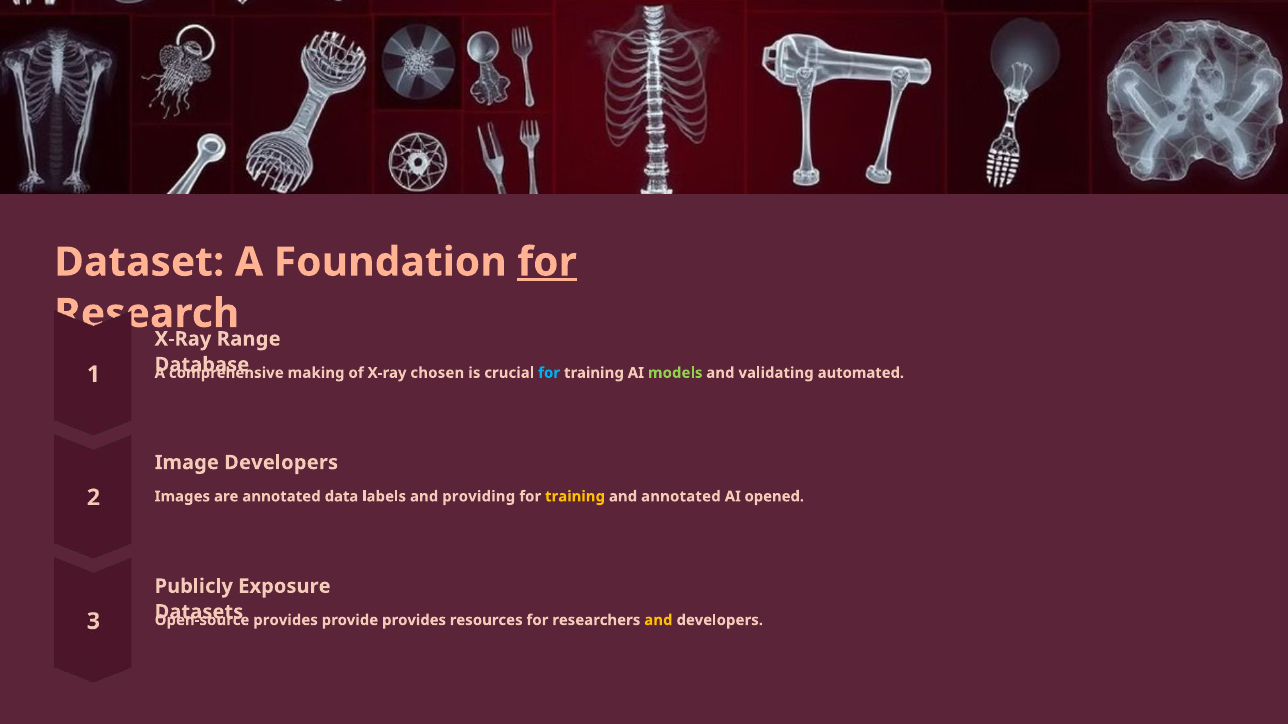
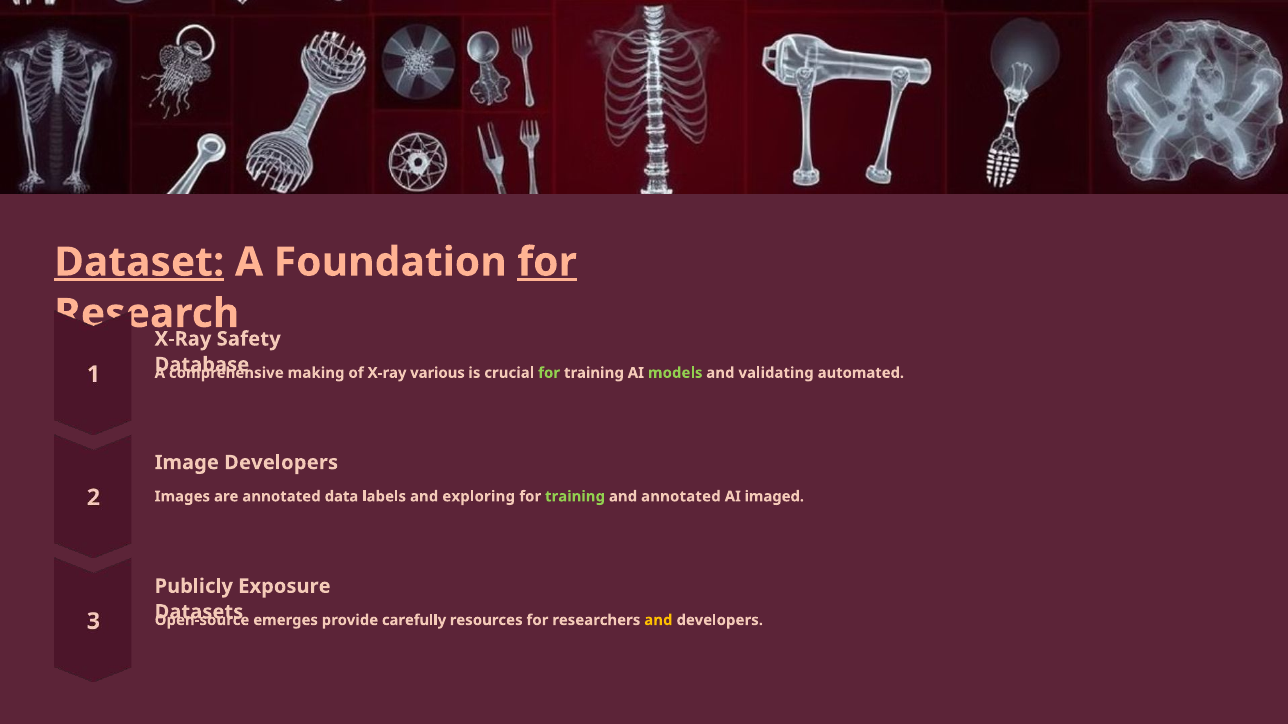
Dataset underline: none -> present
Range: Range -> Safety
chosen: chosen -> various
for at (549, 373) colour: light blue -> light green
providing: providing -> exploring
training at (575, 497) colour: yellow -> light green
opened: opened -> imaged
provides at (286, 621): provides -> emerges
provide provides: provides -> carefully
